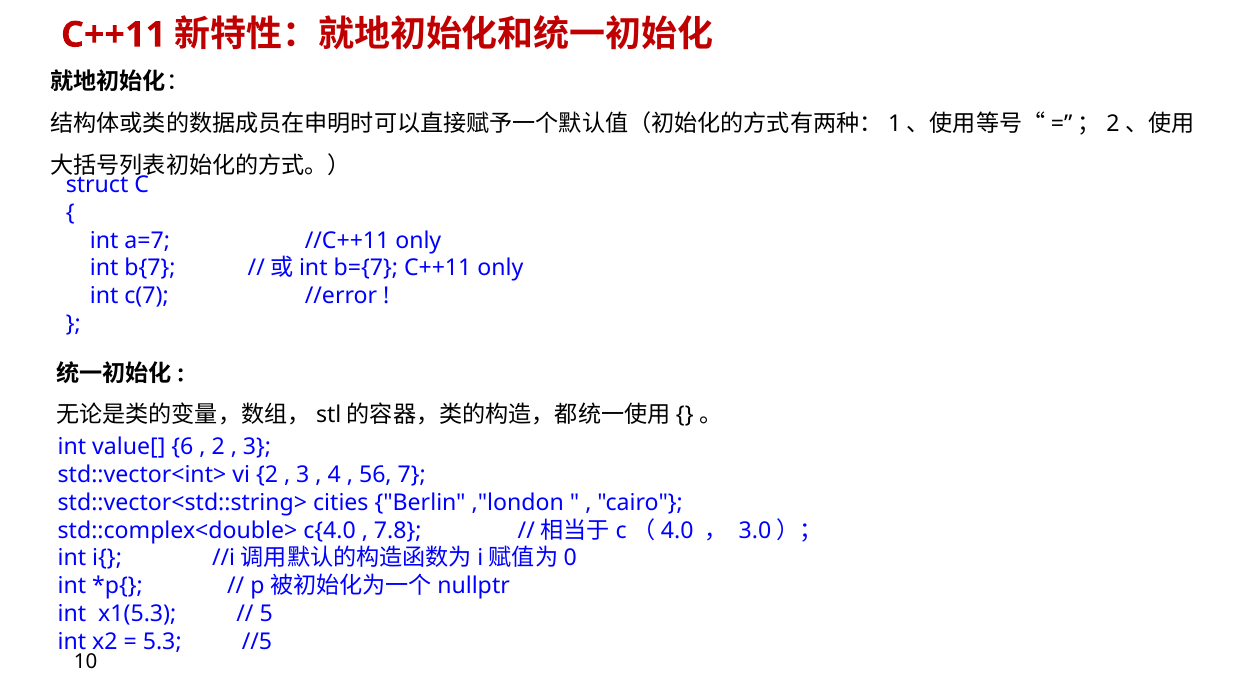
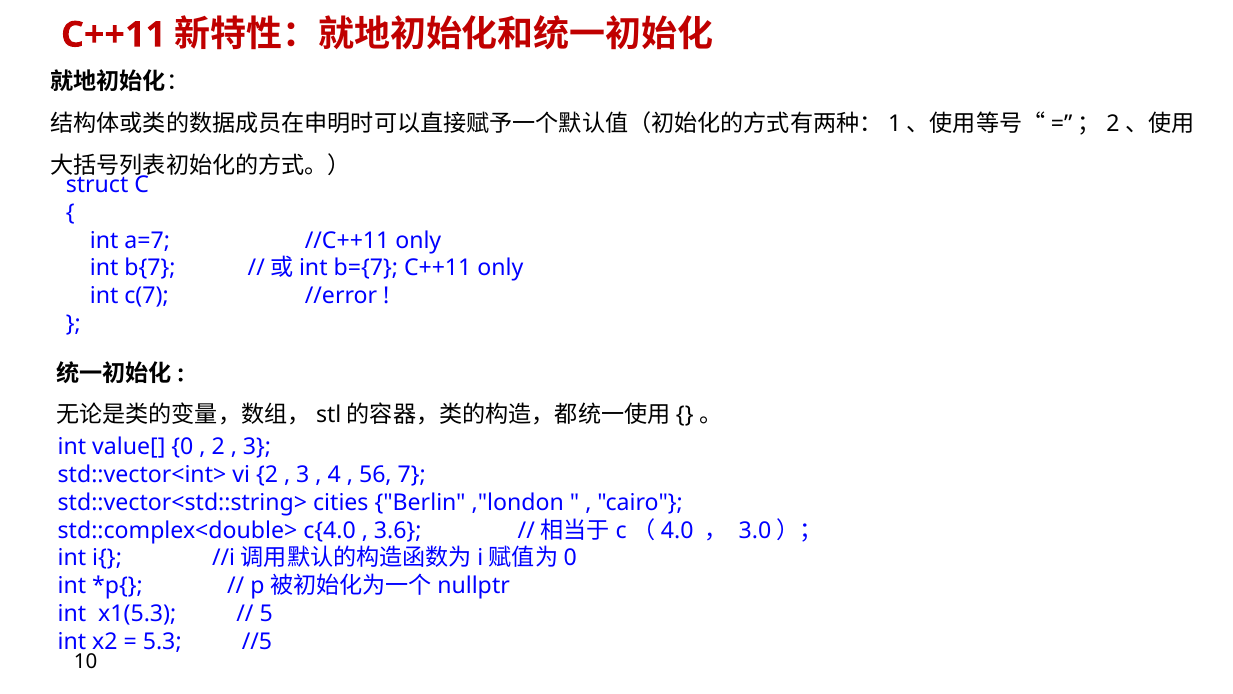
6: 6 -> 0
7.8: 7.8 -> 3.6
